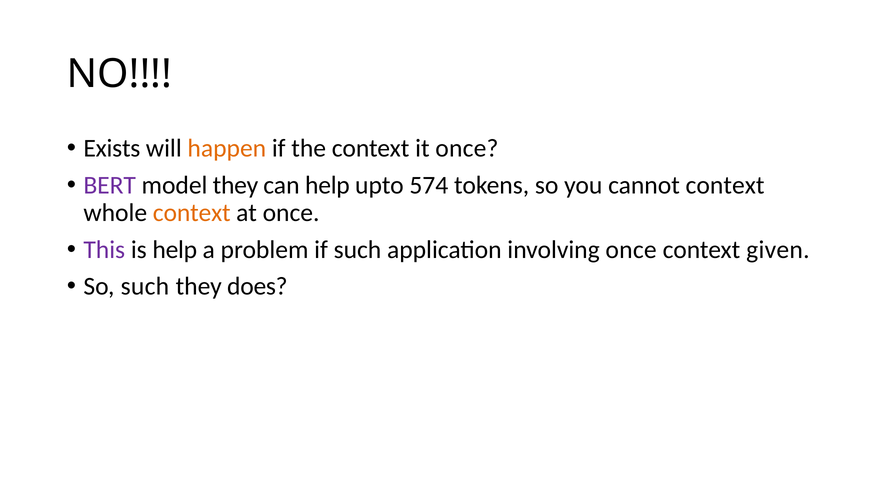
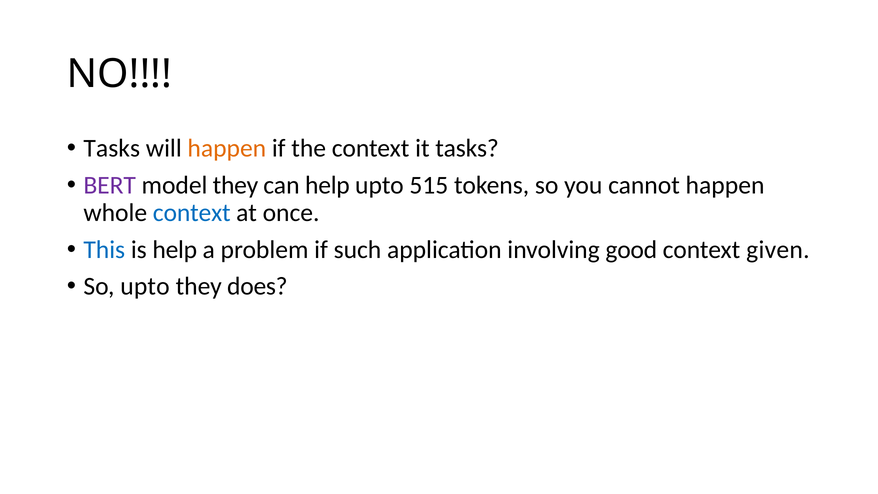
Exists at (112, 148): Exists -> Tasks
it once: once -> tasks
574: 574 -> 515
cannot context: context -> happen
context at (192, 213) colour: orange -> blue
This colour: purple -> blue
involving once: once -> good
So such: such -> upto
